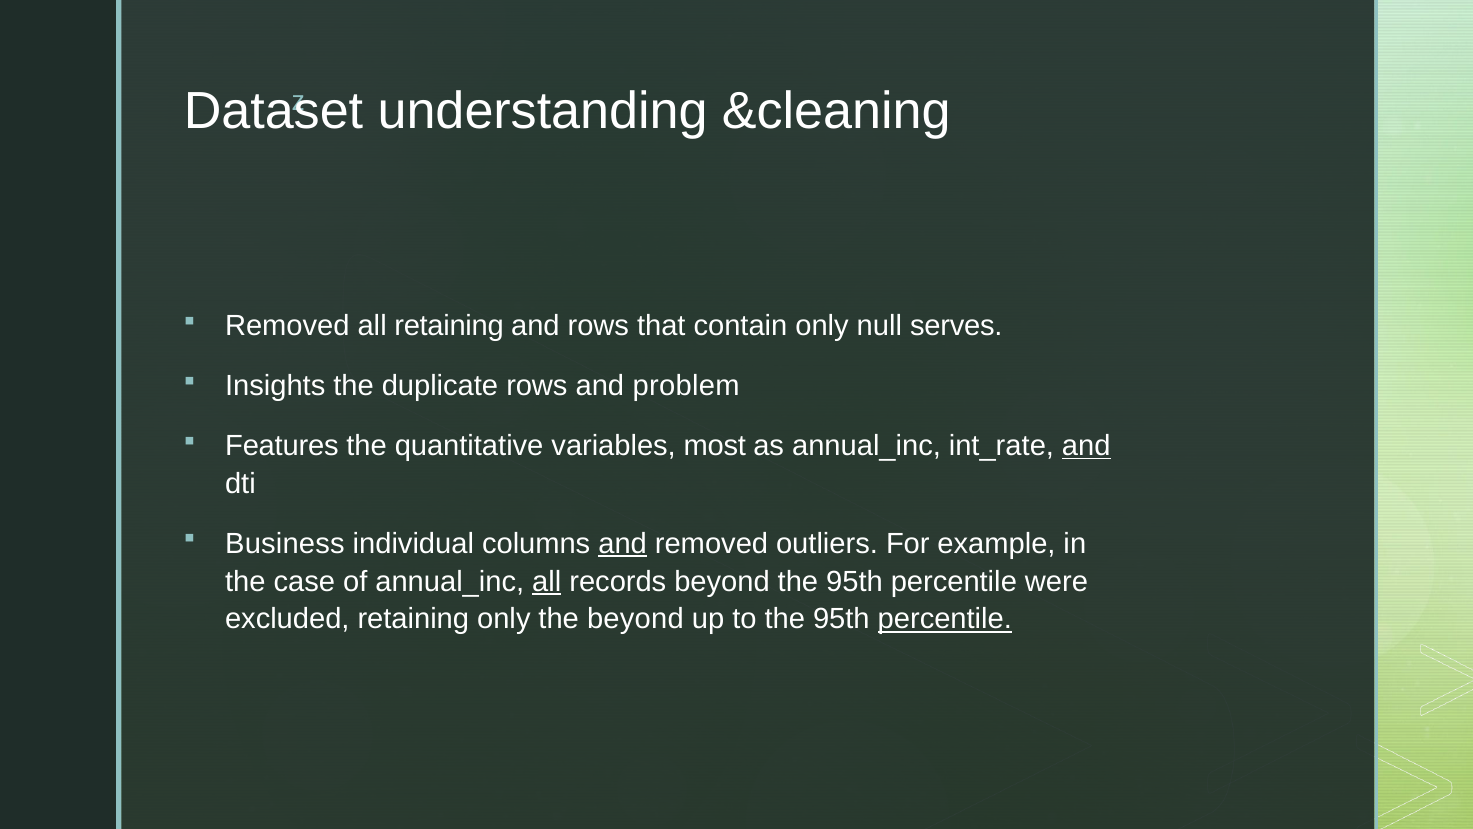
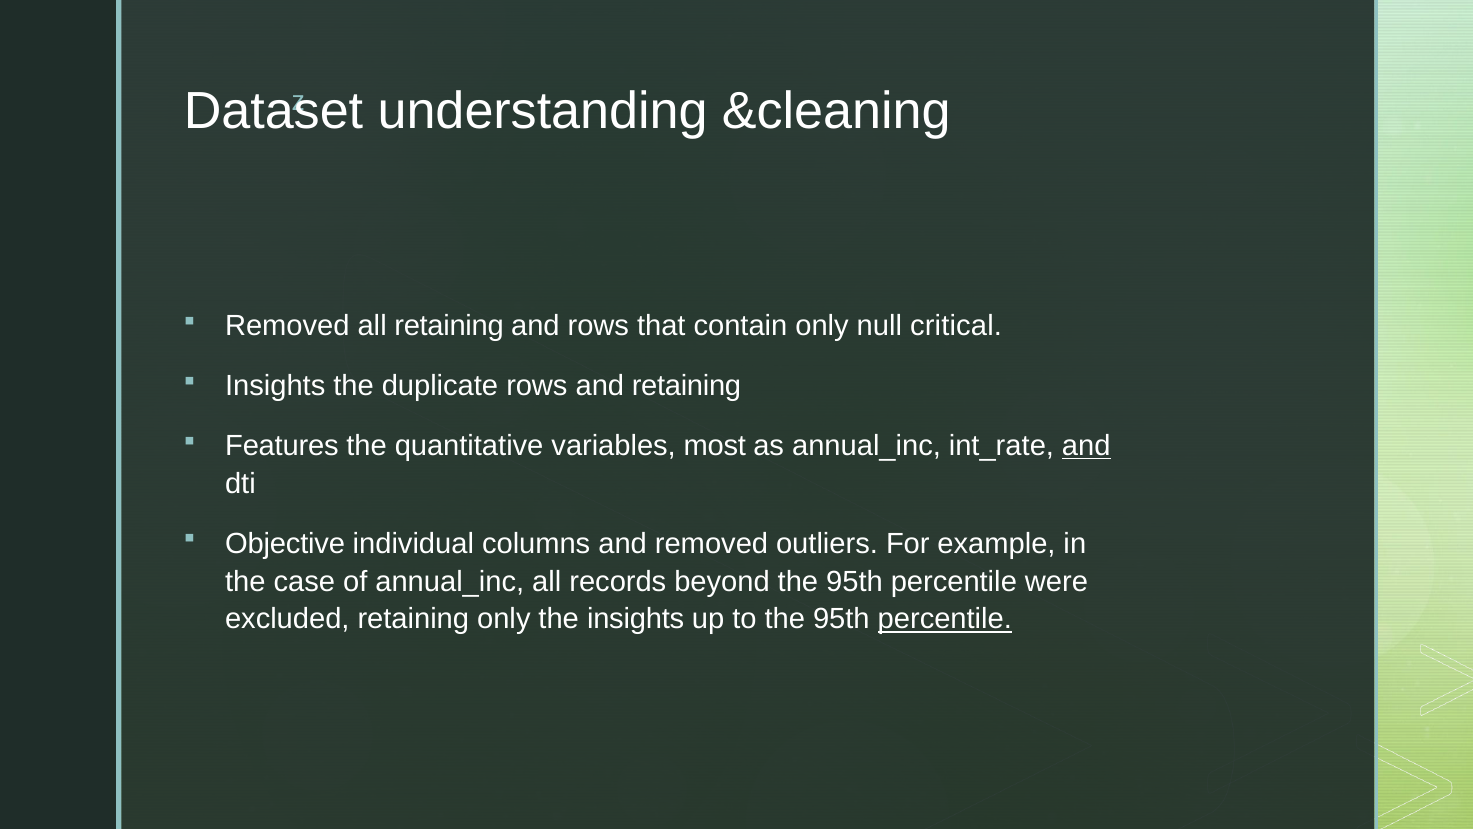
serves: serves -> critical
and problem: problem -> retaining
Business: Business -> Objective
and at (623, 543) underline: present -> none
all at (547, 581) underline: present -> none
the beyond: beyond -> insights
